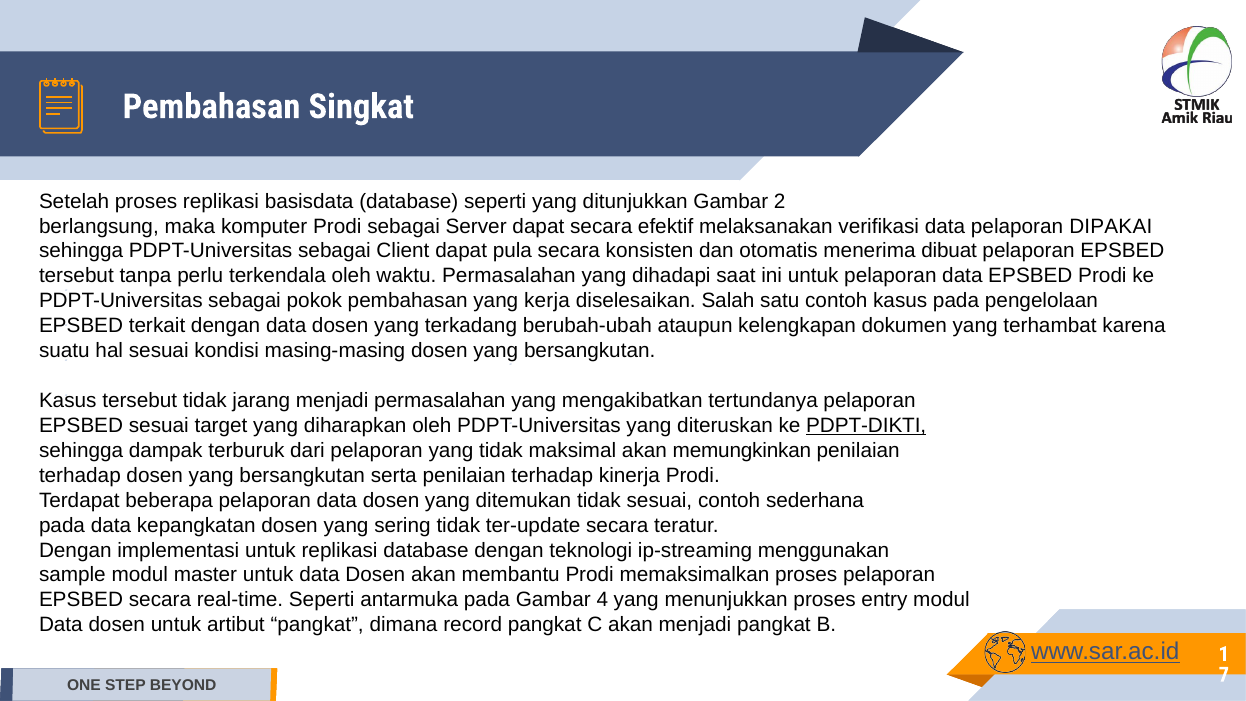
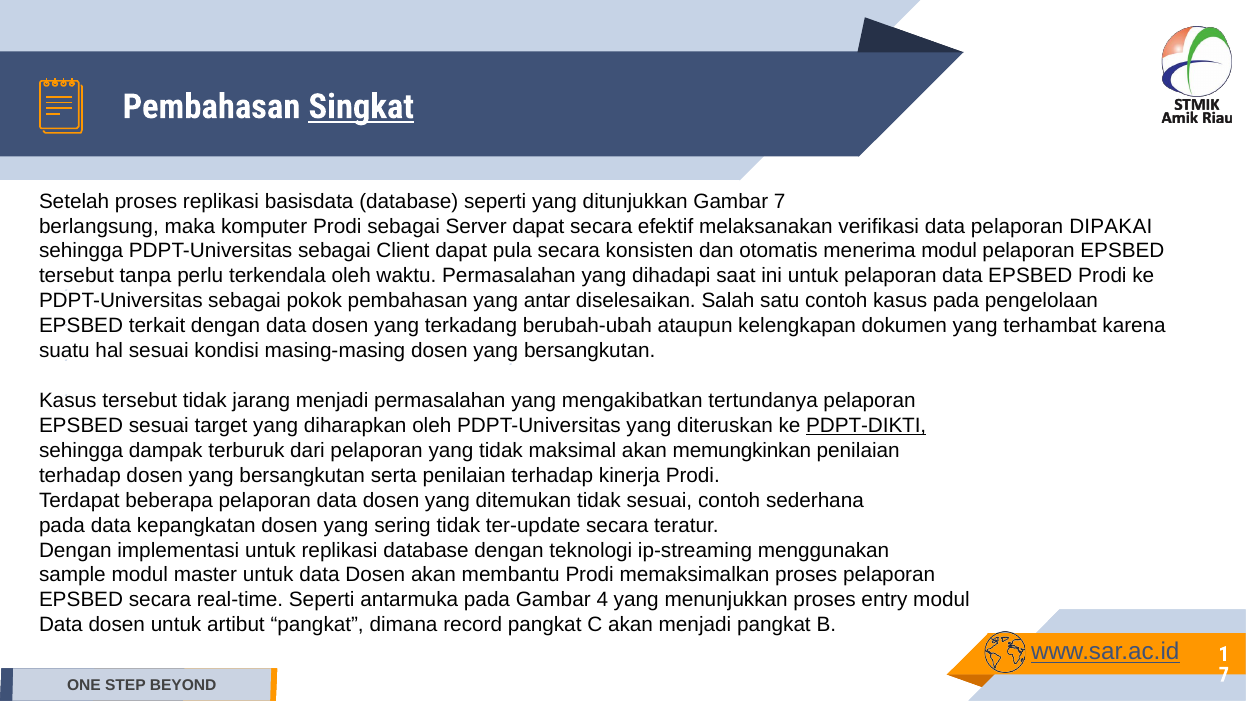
Singkat underline: none -> present
Gambar 2: 2 -> 7
menerima dibuat: dibuat -> modul
kerja: kerja -> antar
